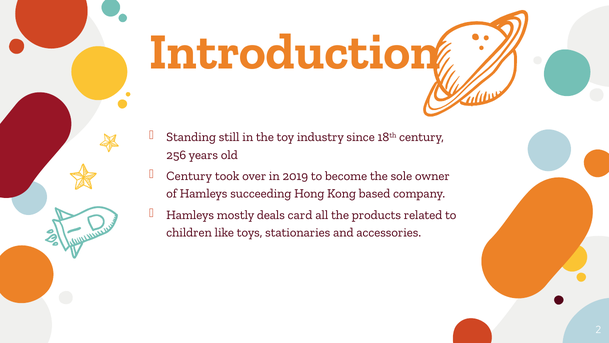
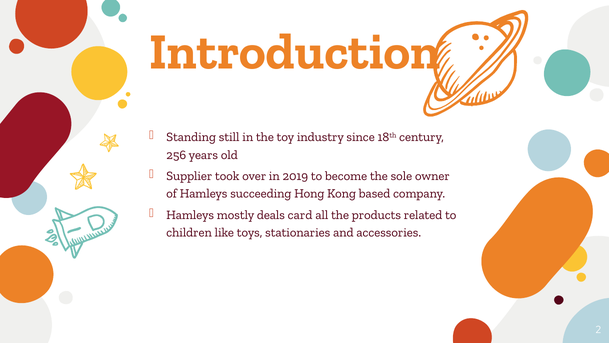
Century at (189, 176): Century -> Supplier
